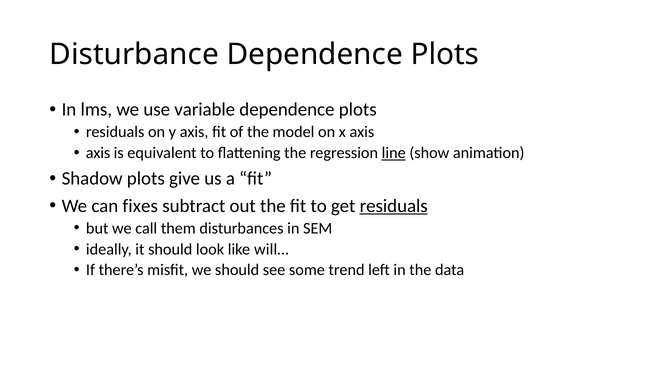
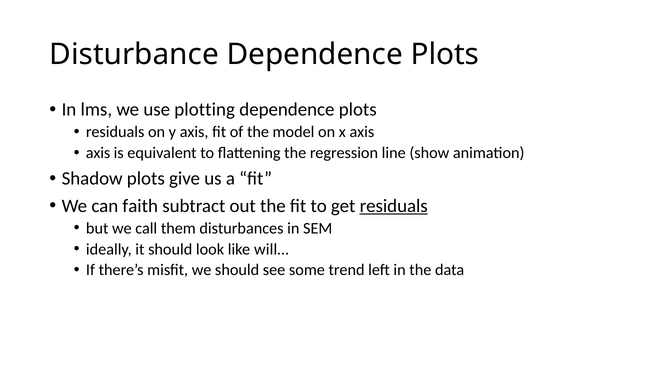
variable: variable -> plotting
line underline: present -> none
fixes: fixes -> faith
